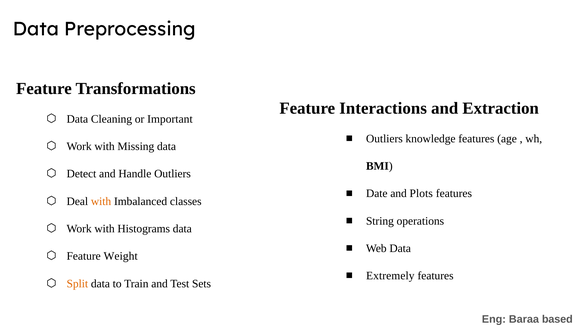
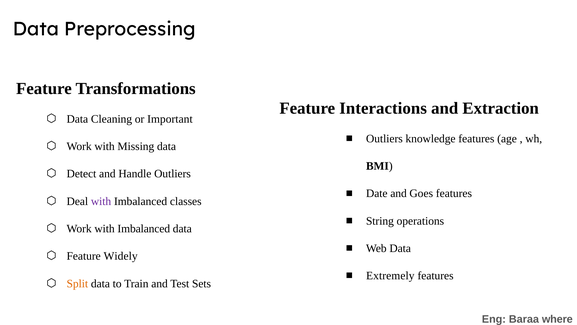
Plots: Plots -> Goes
with at (101, 201) colour: orange -> purple
Work with Histograms: Histograms -> Imbalanced
Weight: Weight -> Widely
based: based -> where
